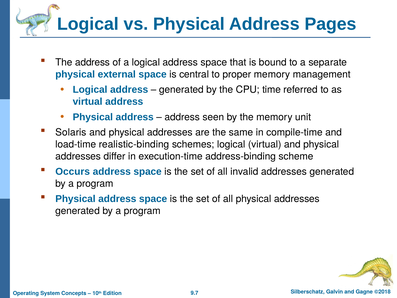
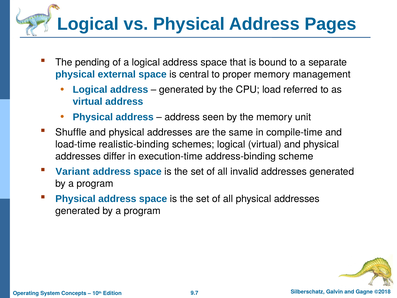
The address: address -> pending
time: time -> load
Solaris: Solaris -> Shuffle
Occurs: Occurs -> Variant
